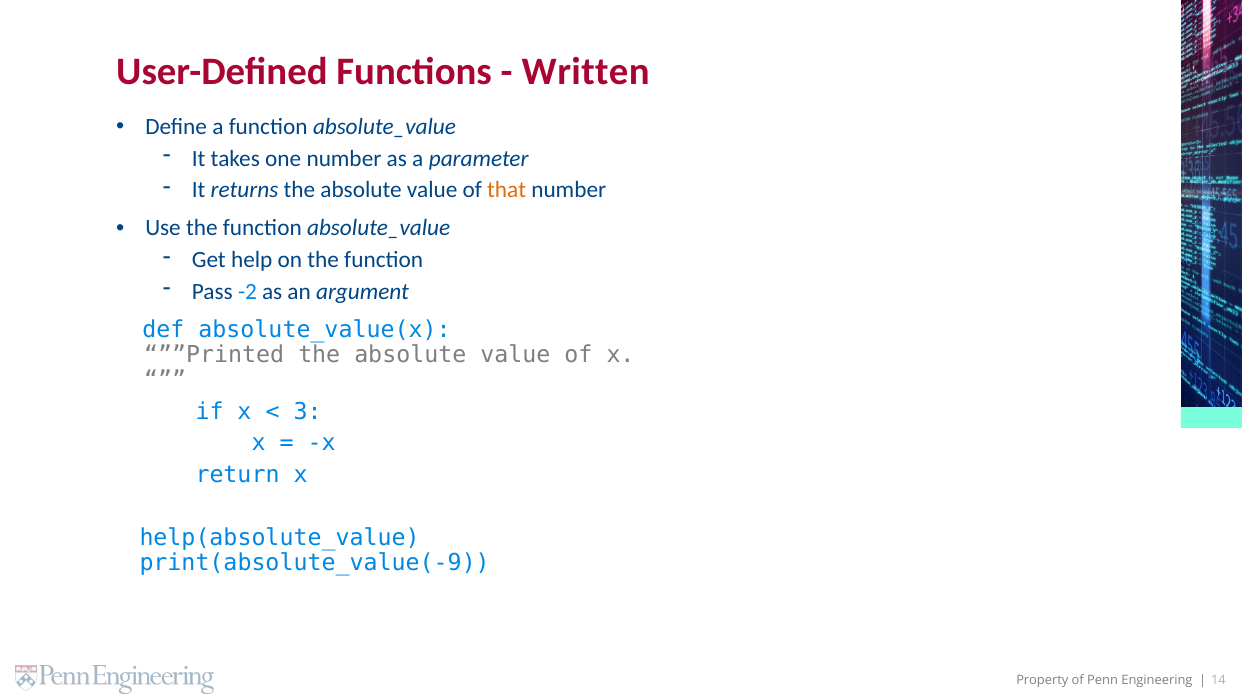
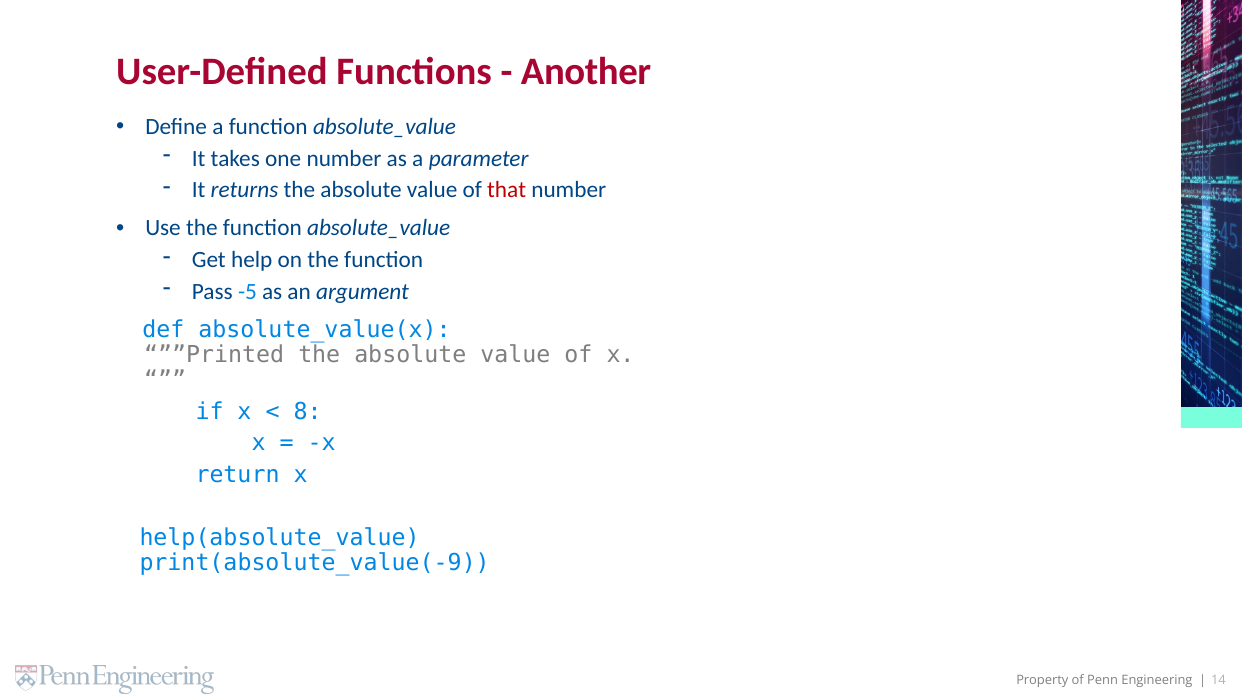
Written: Written -> Another
that colour: orange -> red
-2: -2 -> -5
3: 3 -> 8
